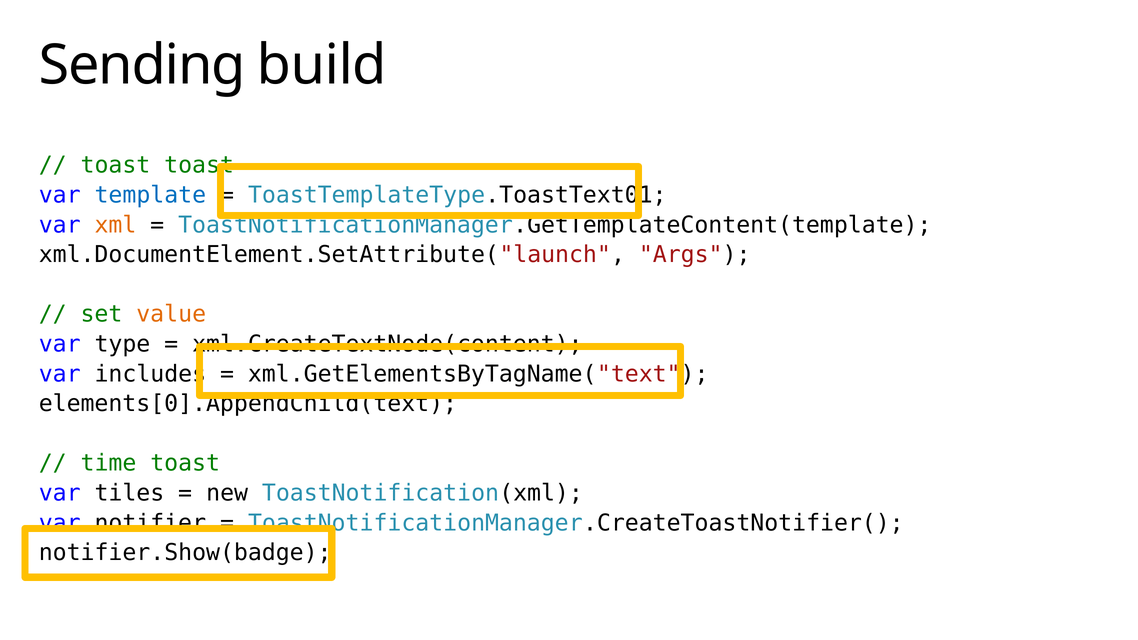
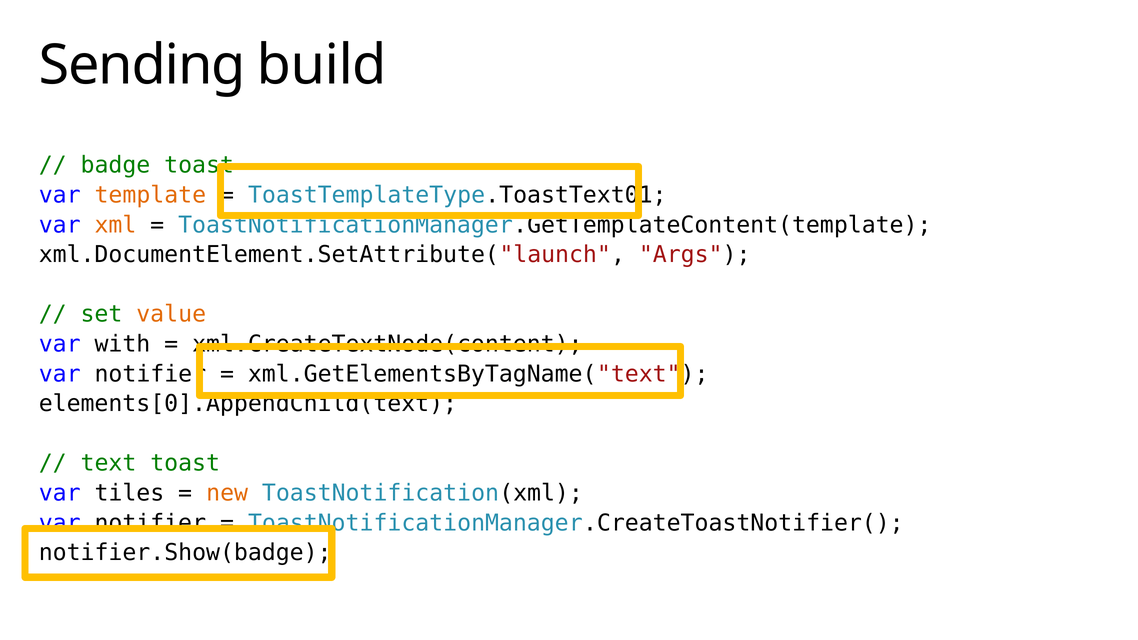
toast at (115, 165): toast -> badge
template colour: blue -> orange
type: type -> with
includes at (150, 374): includes -> notifier
time: time -> text
new colour: black -> orange
